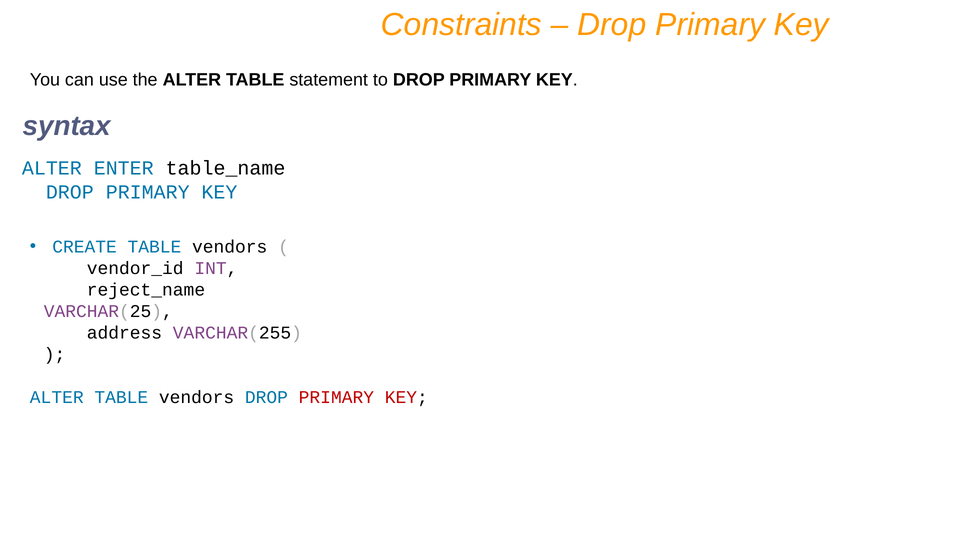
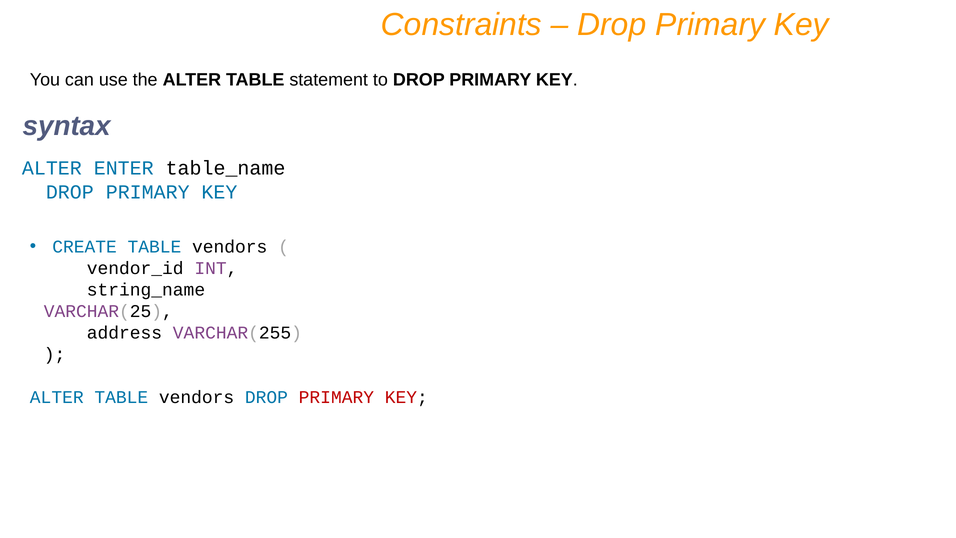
reject_name: reject_name -> string_name
